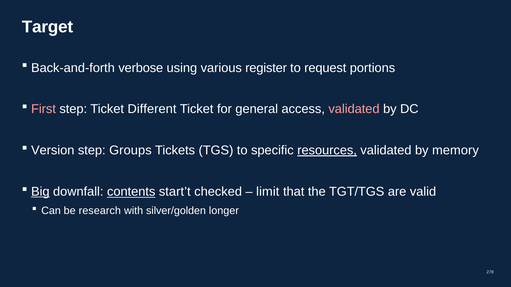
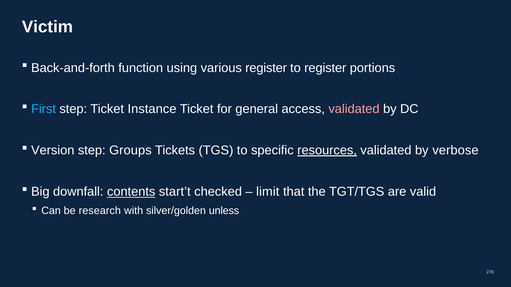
Target: Target -> Victim
verbose: verbose -> function
to request: request -> register
First colour: pink -> light blue
Different: Different -> Instance
memory: memory -> verbose
Big underline: present -> none
longer: longer -> unless
